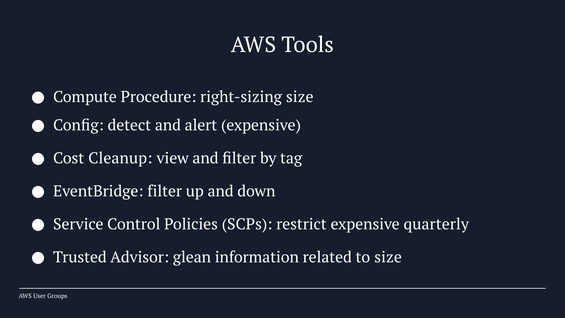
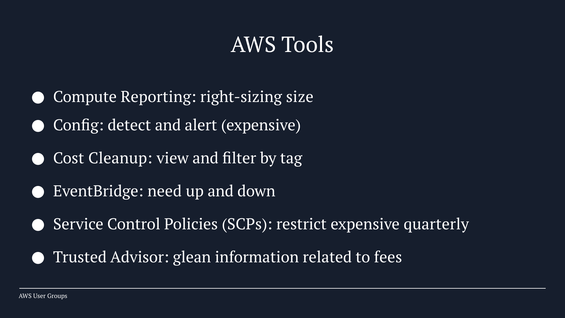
Procedure: Procedure -> Reporting
EventBridge filter: filter -> need
to size: size -> fees
